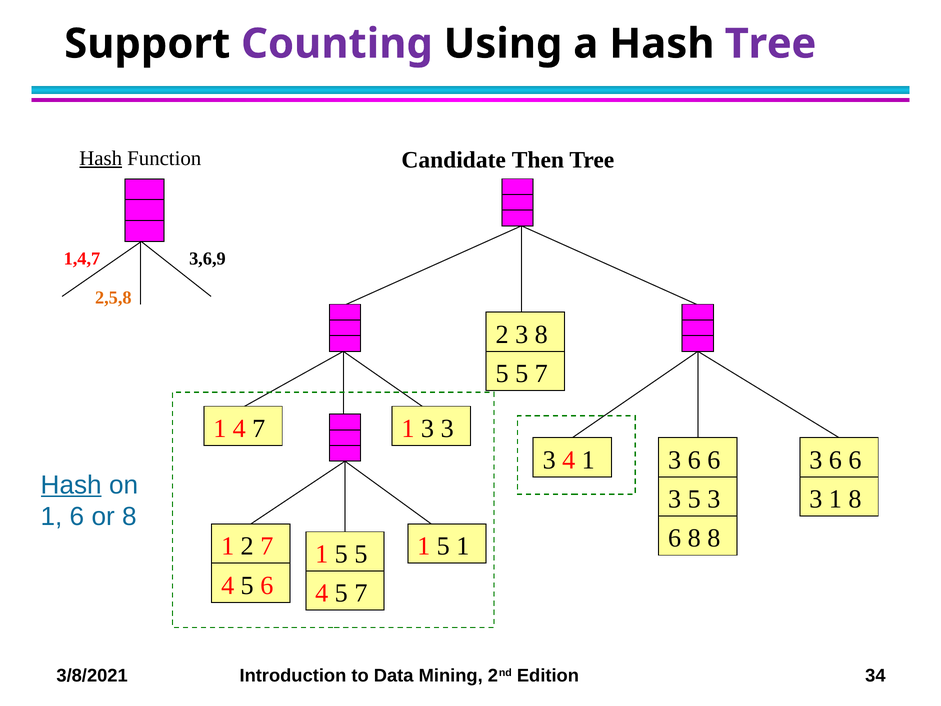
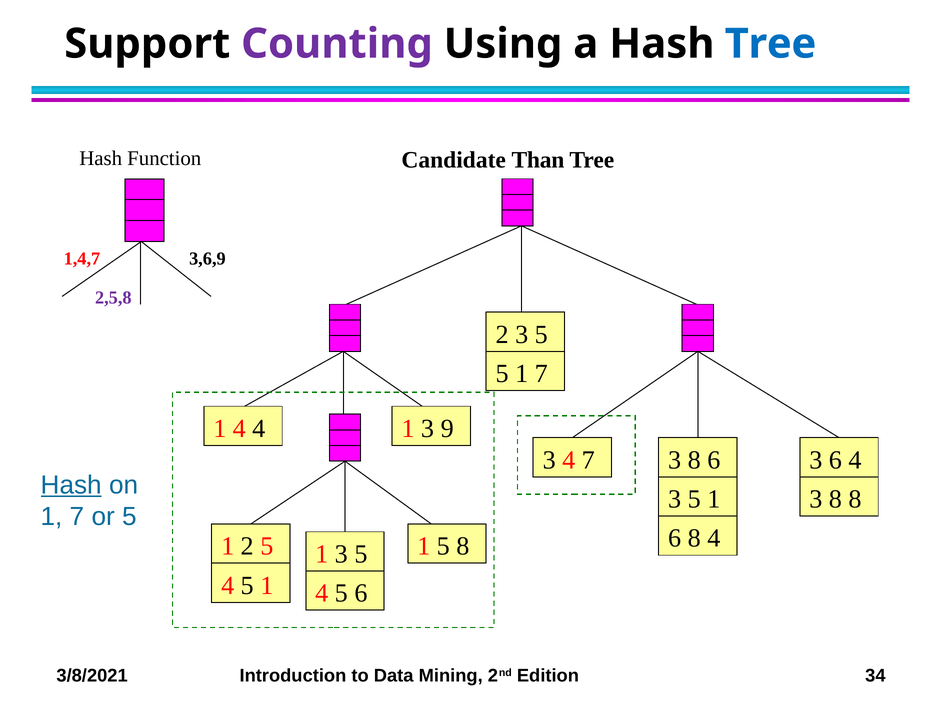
Tree at (771, 44) colour: purple -> blue
Hash at (101, 158) underline: present -> none
Then: Then -> Than
2,5,8 colour: orange -> purple
2 3 8: 8 -> 5
5 at (522, 373): 5 -> 1
4 7: 7 -> 4
1 3 3: 3 -> 9
4 1: 1 -> 7
6 at (694, 460): 6 -> 8
6 at (855, 460): 6 -> 4
3 5 3: 3 -> 1
1 at (835, 499): 1 -> 8
6 at (77, 516): 6 -> 7
or 8: 8 -> 5
8 8: 8 -> 4
2 7: 7 -> 5
5 1: 1 -> 8
5 at (341, 554): 5 -> 3
4 5 6: 6 -> 1
4 5 7: 7 -> 6
